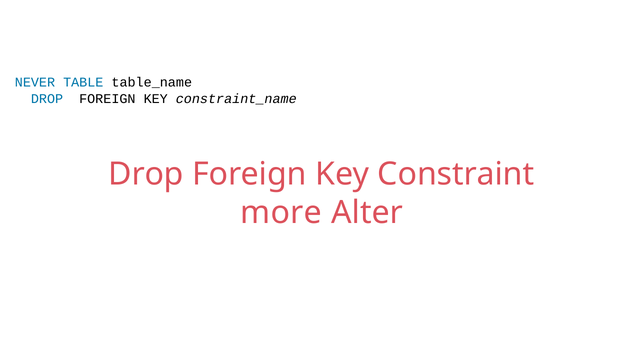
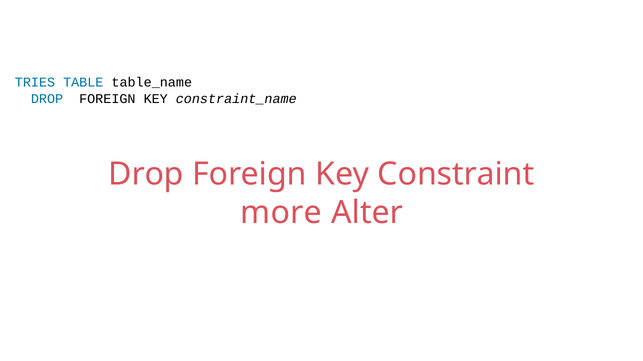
NEVER: NEVER -> TRIES
